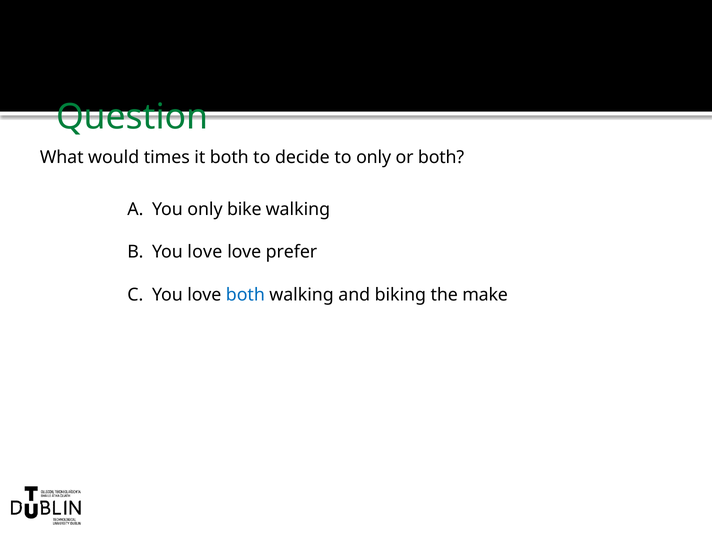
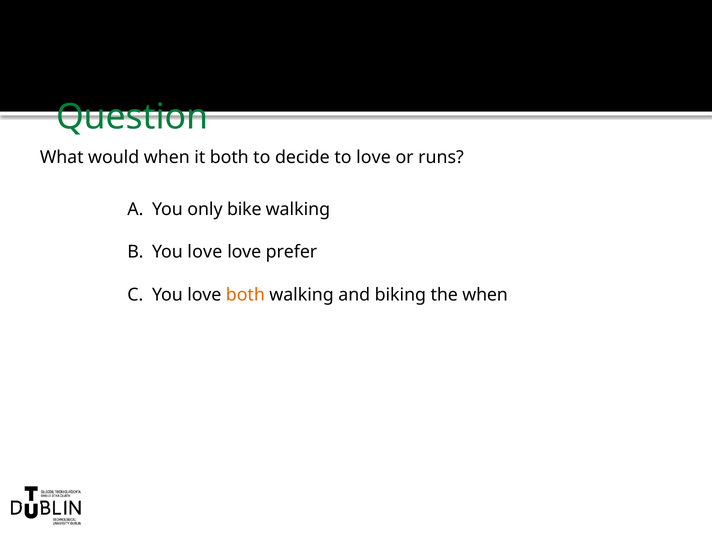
would times: times -> when
to only: only -> love
or both: both -> runs
both at (245, 295) colour: blue -> orange
the make: make -> when
